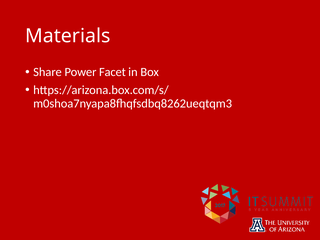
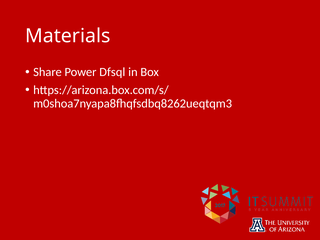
Facet: Facet -> Dfsql
